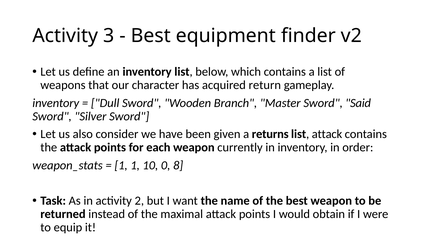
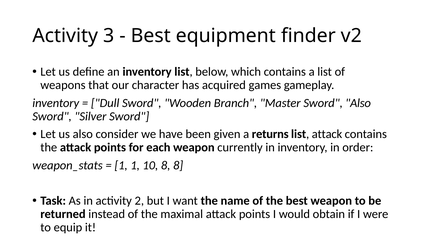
return: return -> games
Sword Said: Said -> Also
10 0: 0 -> 8
